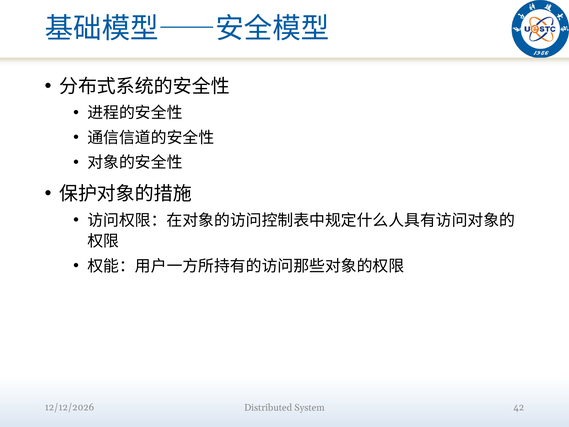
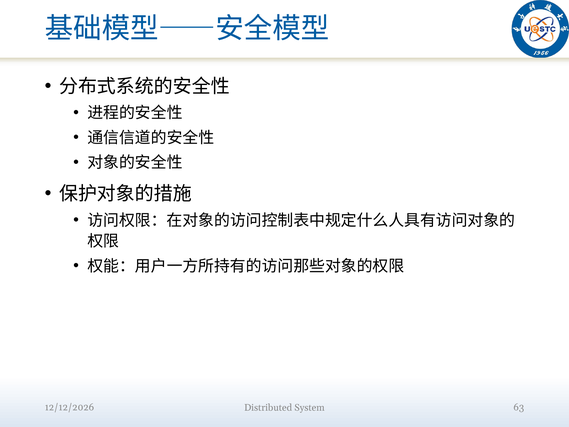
42: 42 -> 63
